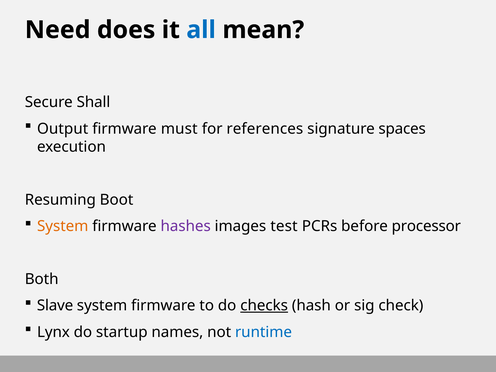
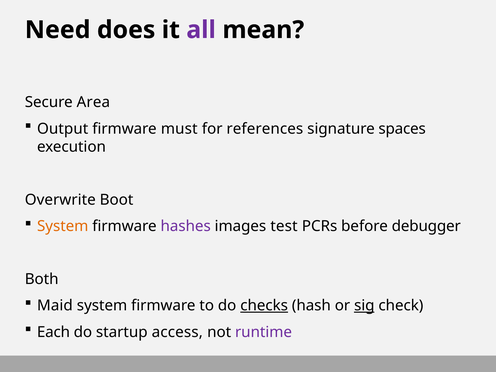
all colour: blue -> purple
Shall: Shall -> Area
Resuming: Resuming -> Overwrite
processor: processor -> debugger
Slave: Slave -> Maid
sig underline: none -> present
Lynx: Lynx -> Each
names: names -> access
runtime colour: blue -> purple
